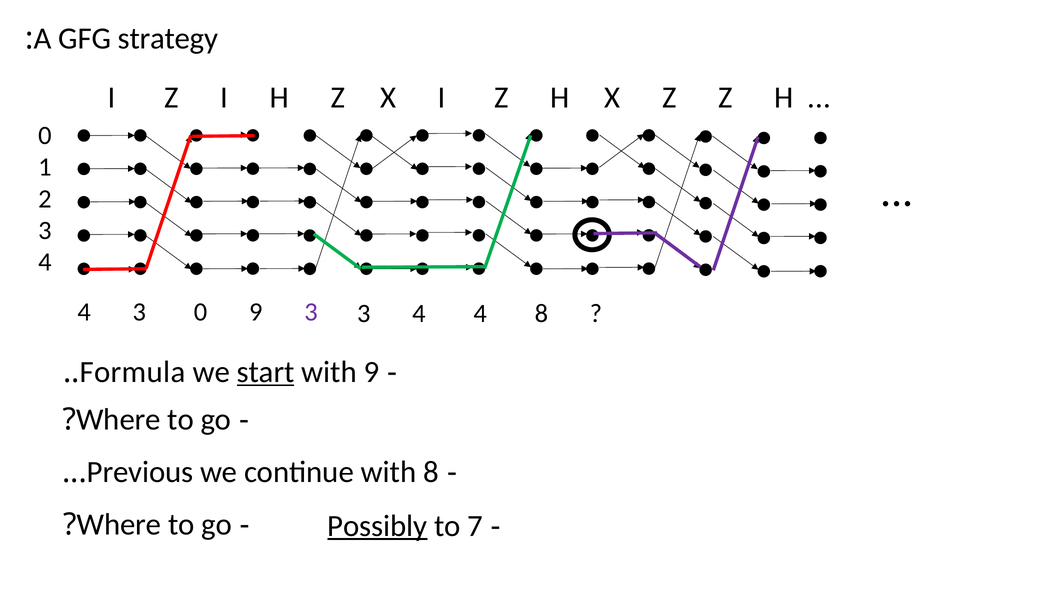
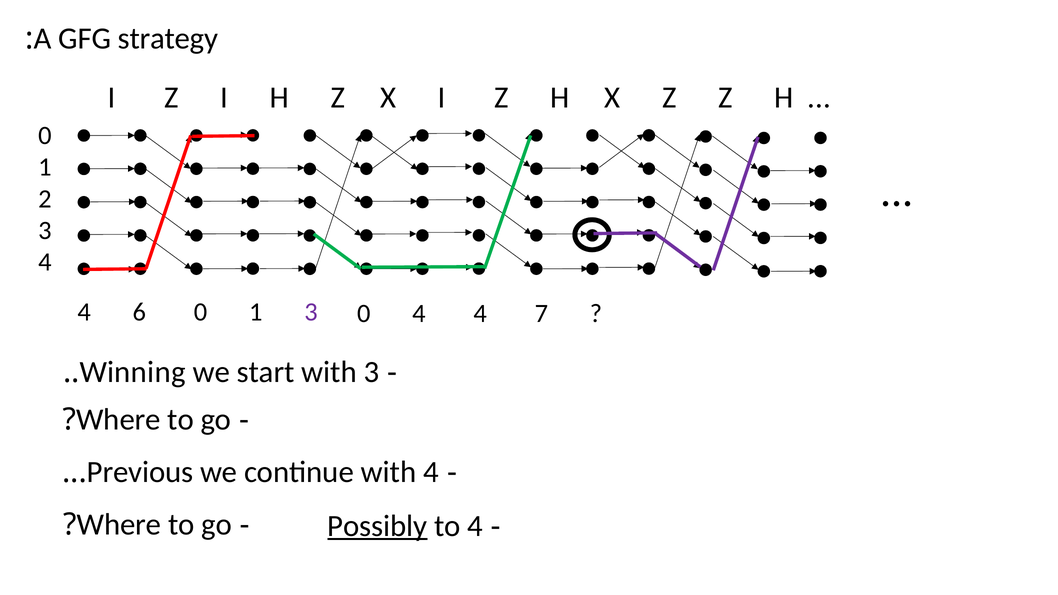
4 3: 3 -> 6
9 at (256, 312): 9 -> 1
3 3: 3 -> 0
4 8: 8 -> 7
Formula: Formula -> Winning
start underline: present -> none
with 9: 9 -> 3
with 8: 8 -> 4
to 7: 7 -> 4
